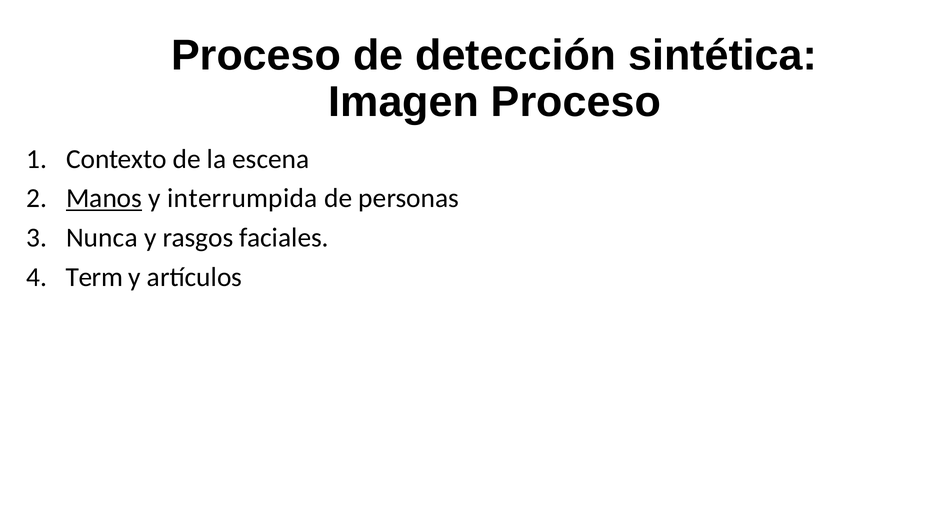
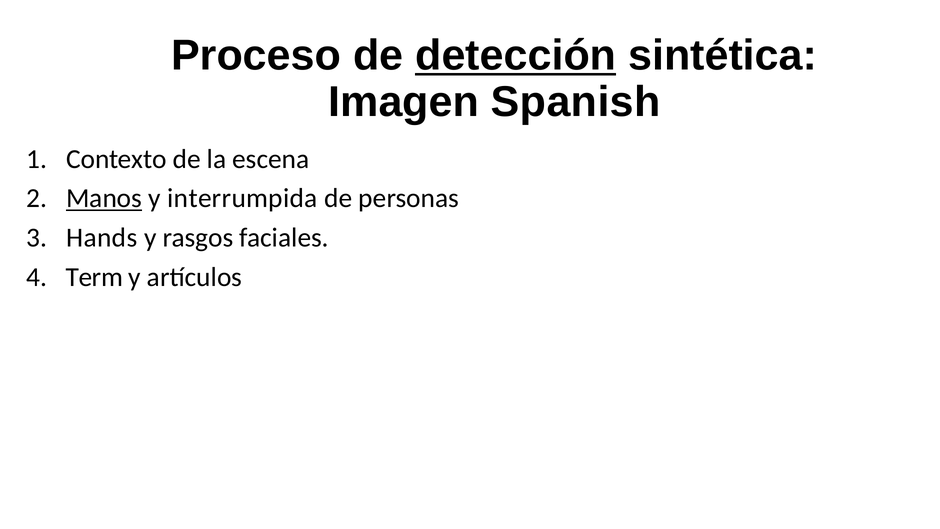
detección underline: none -> present
Imagen Proceso: Proceso -> Spanish
Nunca: Nunca -> Hands
